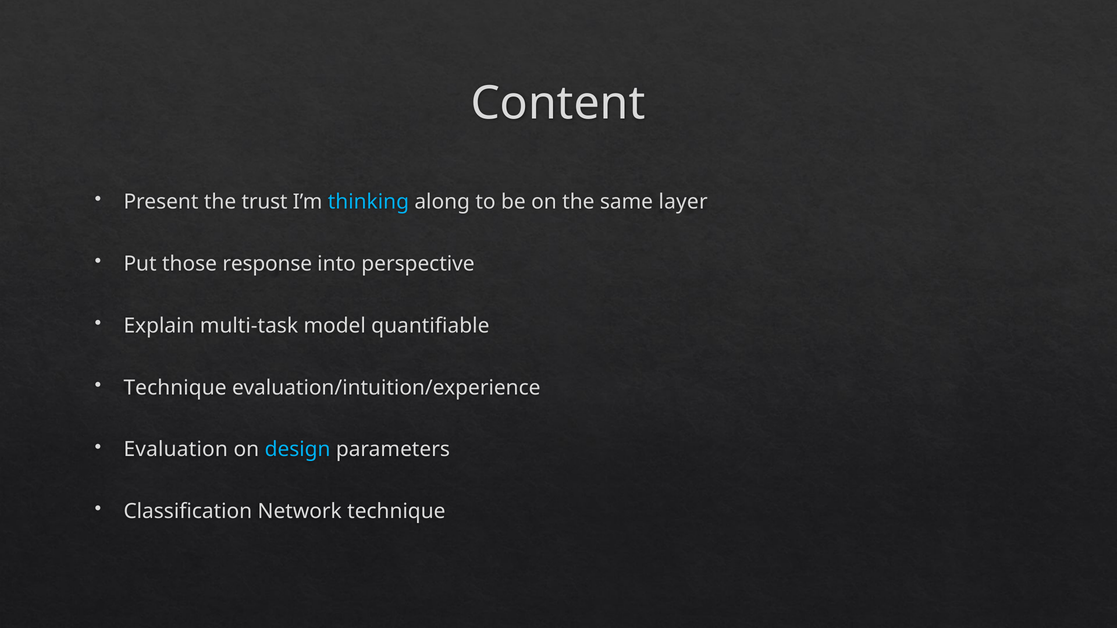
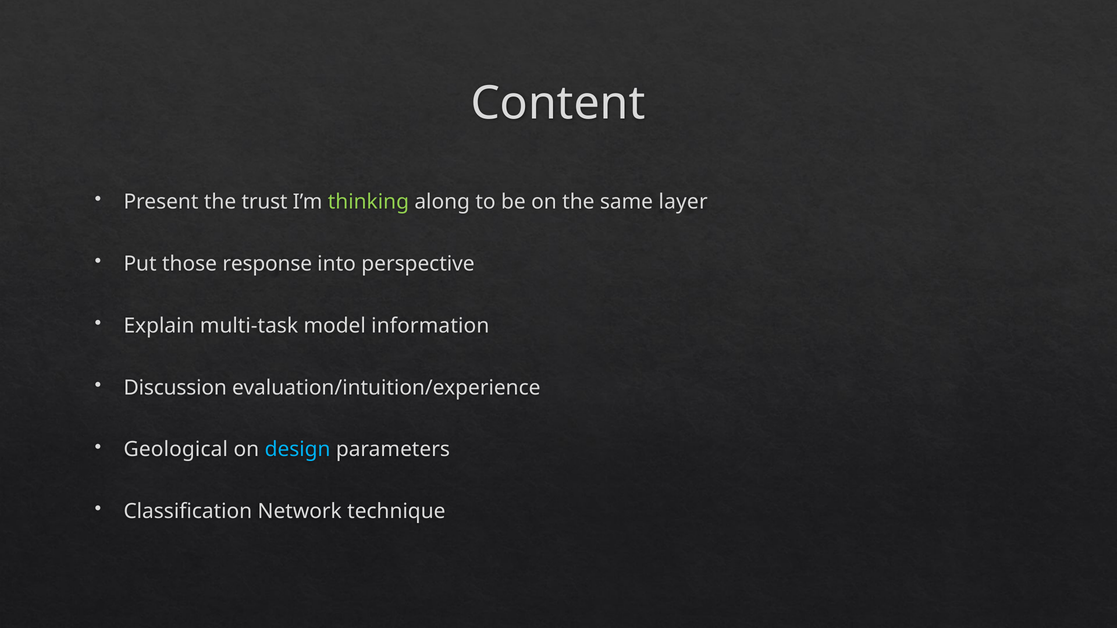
thinking colour: light blue -> light green
quantifiable: quantifiable -> information
Technique at (175, 388): Technique -> Discussion
Evaluation: Evaluation -> Geological
